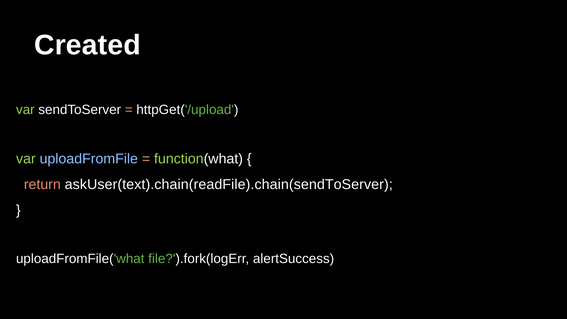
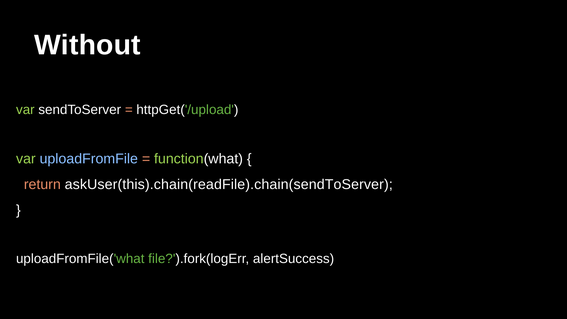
Created: Created -> Without
askUser(text).chain(readFile).chain(sendToServer: askUser(text).chain(readFile).chain(sendToServer -> askUser(this).chain(readFile).chain(sendToServer
